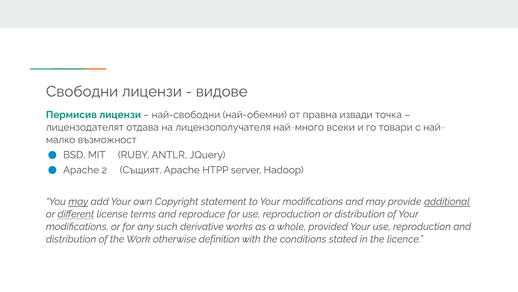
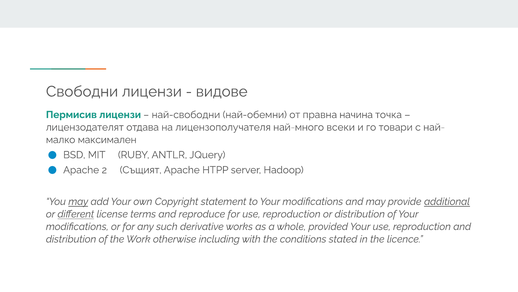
извади: извади -> начина
възможност: възможност -> максимален
definition: definition -> including
